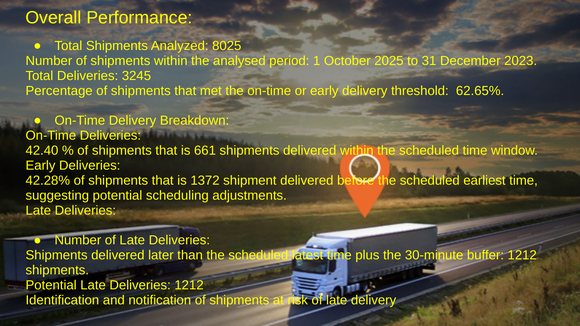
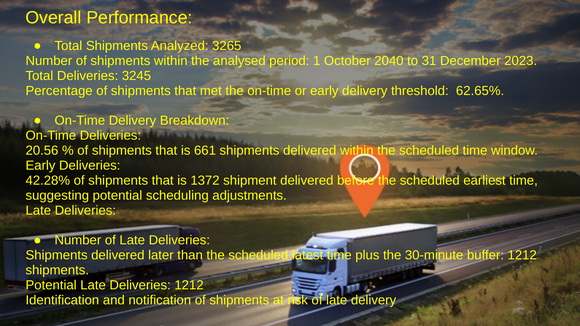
8025: 8025 -> 3265
2025: 2025 -> 2040
42.40: 42.40 -> 20.56
